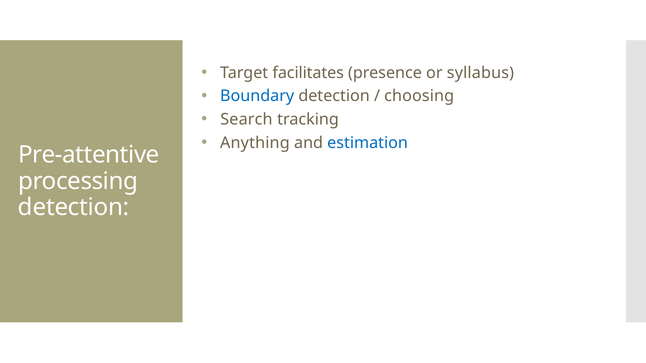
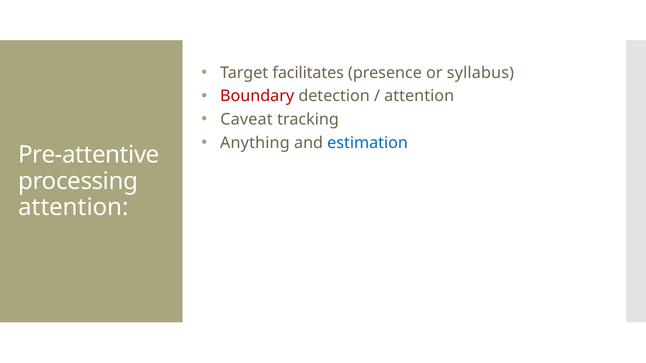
Boundary colour: blue -> red
choosing at (419, 96): choosing -> attention
Search: Search -> Caveat
detection at (74, 207): detection -> attention
